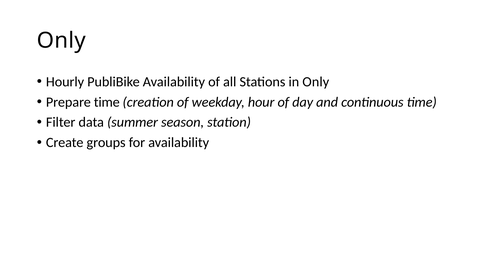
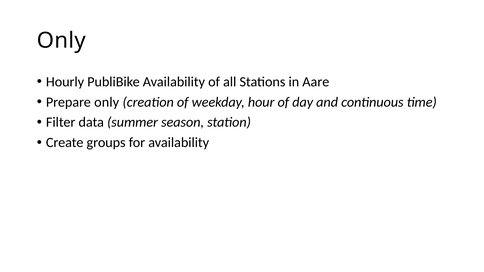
in Only: Only -> Aare
Prepare time: time -> only
